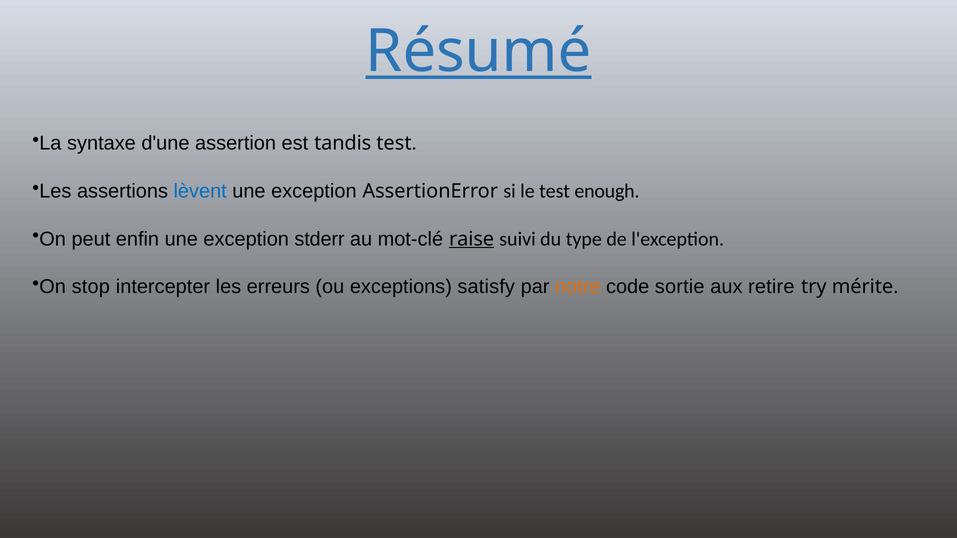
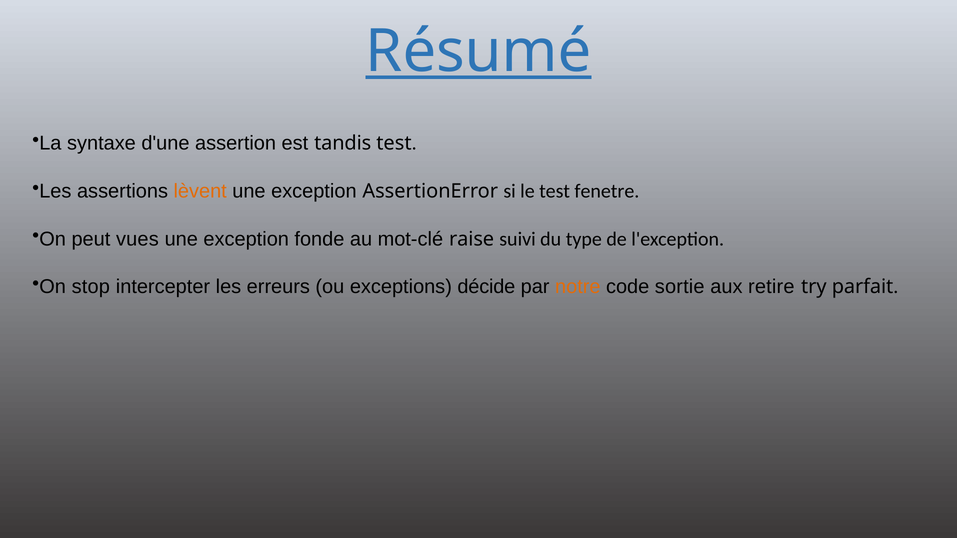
lèvent colour: blue -> orange
enough: enough -> fenetre
enfin: enfin -> vues
stderr: stderr -> fonde
raise underline: present -> none
satisfy: satisfy -> décide
mérite: mérite -> parfait
